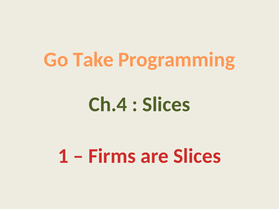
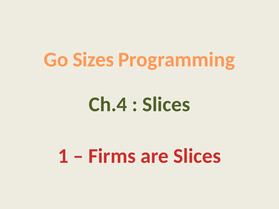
Take: Take -> Sizes
